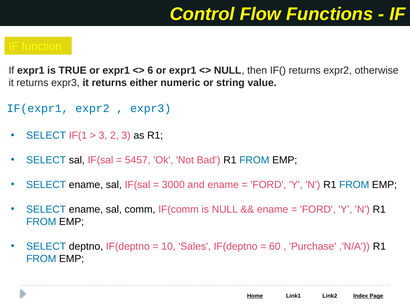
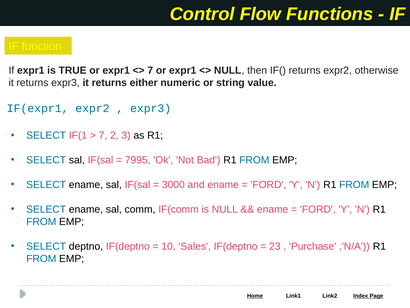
6 at (150, 70): 6 -> 7
3 at (103, 135): 3 -> 7
5457: 5457 -> 7995
60: 60 -> 23
